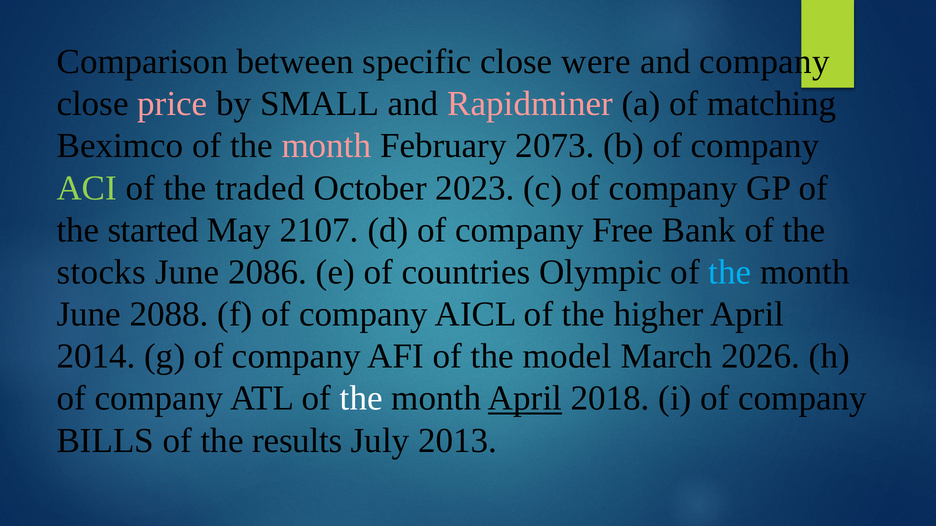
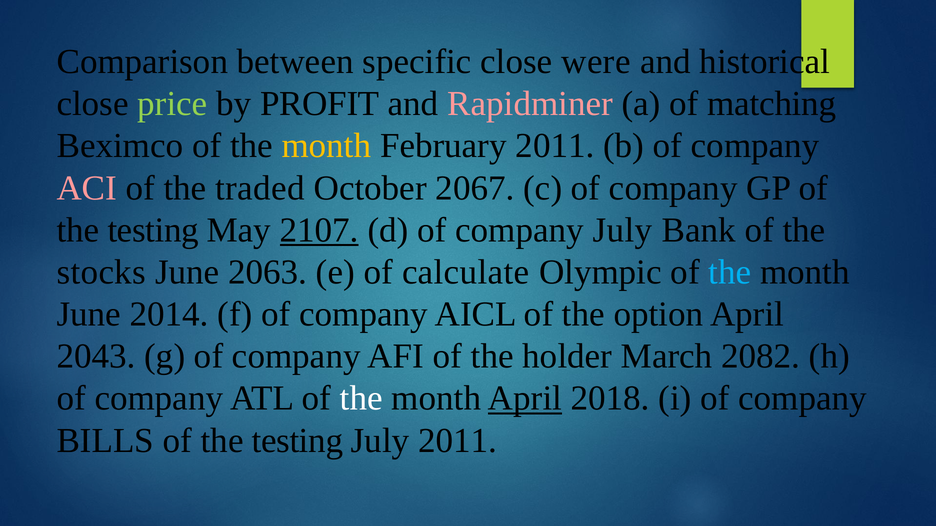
and company: company -> historical
price colour: pink -> light green
SMALL: SMALL -> PROFIT
month at (326, 146) colour: pink -> yellow
February 2073: 2073 -> 2011
ACI colour: light green -> pink
2023: 2023 -> 2067
started at (153, 230): started -> testing
2107 underline: none -> present
company Free: Free -> July
2086: 2086 -> 2063
countries: countries -> calculate
2088: 2088 -> 2014
higher: higher -> option
2014: 2014 -> 2043
model: model -> holder
2026: 2026 -> 2082
results at (297, 441): results -> testing
July 2013: 2013 -> 2011
